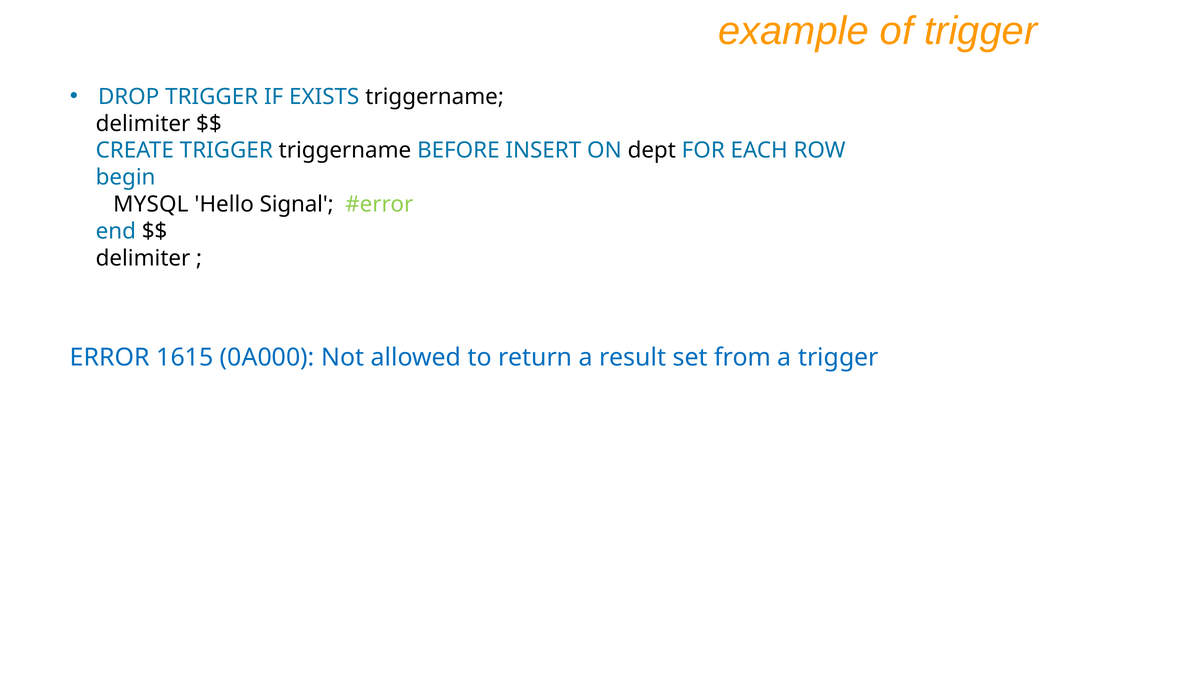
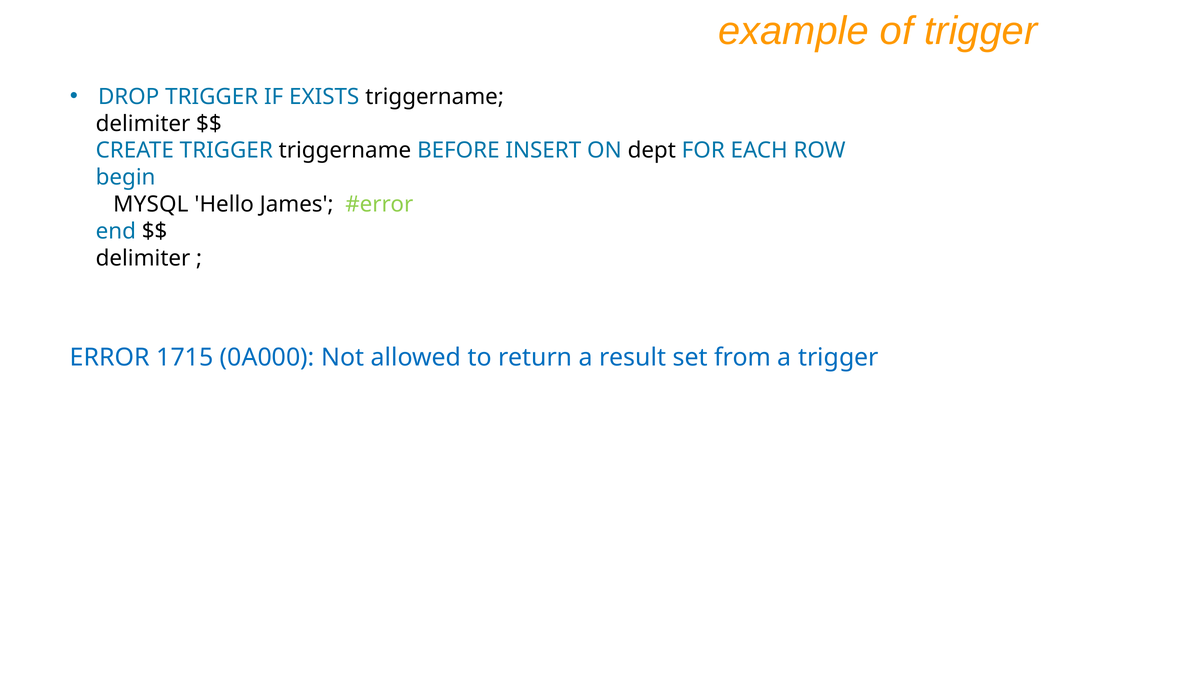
Signal: Signal -> James
1615: 1615 -> 1715
